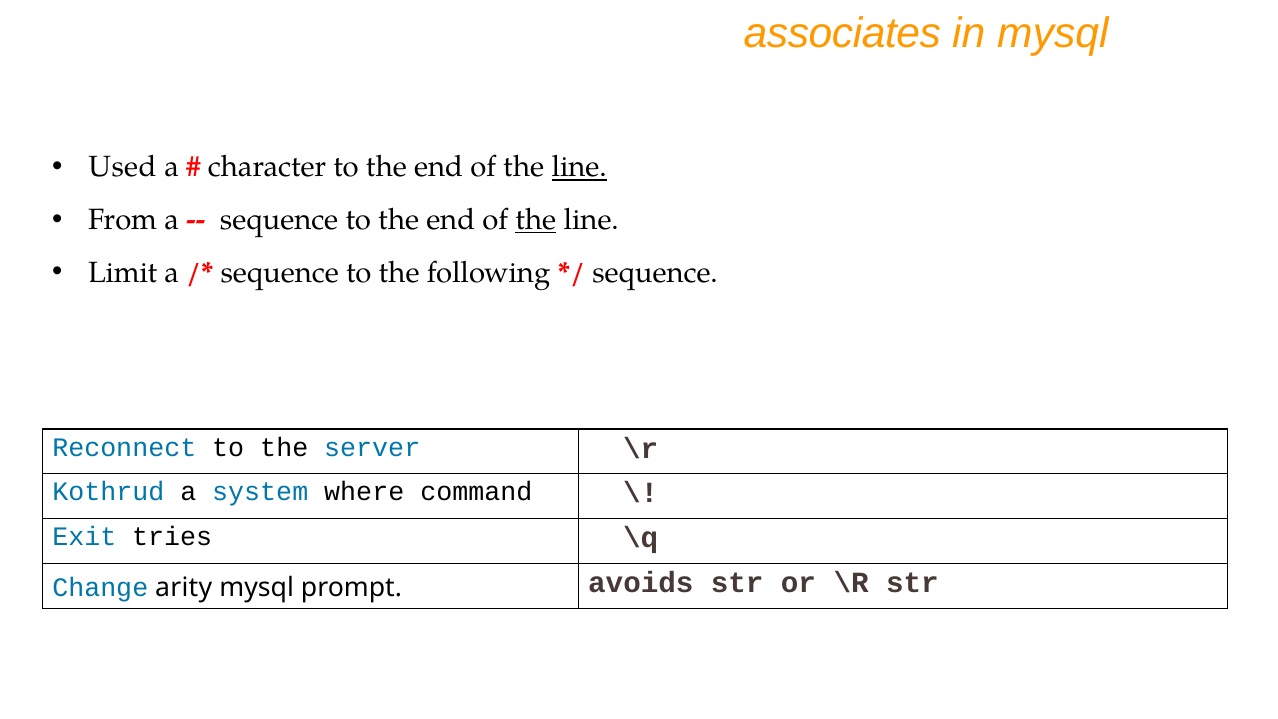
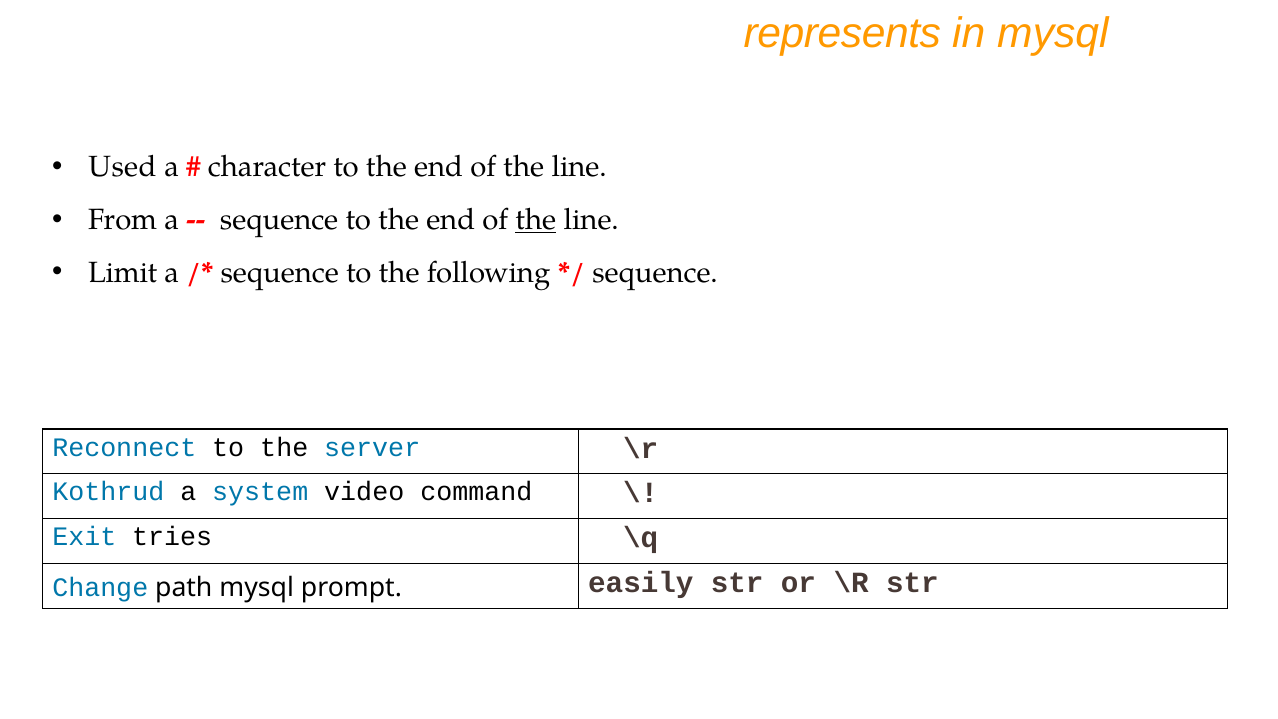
associates: associates -> represents
line at (579, 167) underline: present -> none
where: where -> video
arity: arity -> path
avoids: avoids -> easily
